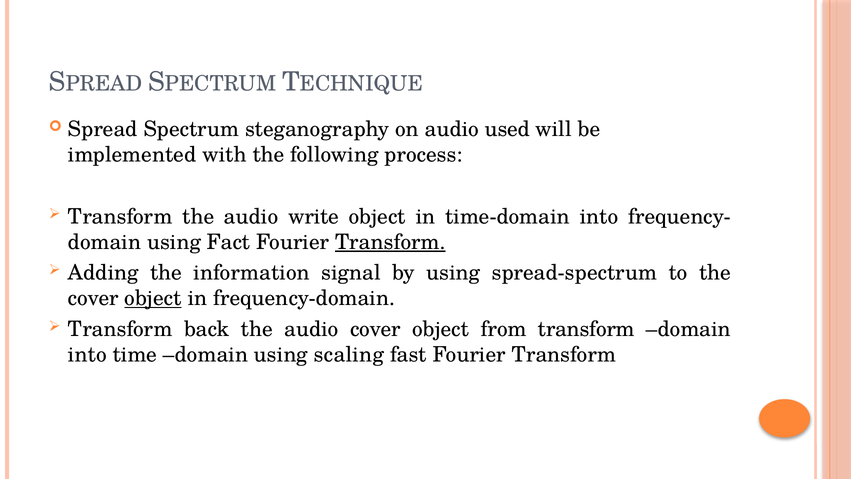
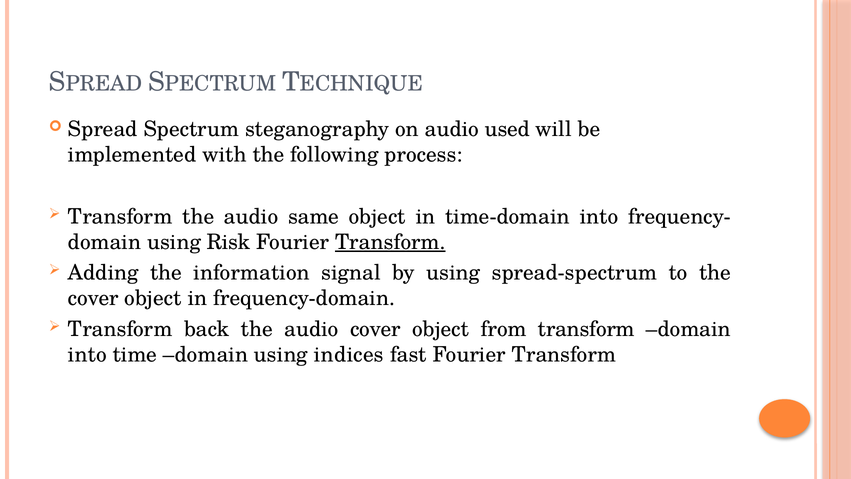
write: write -> same
Fact: Fact -> Risk
object at (153, 298) underline: present -> none
scaling: scaling -> indices
